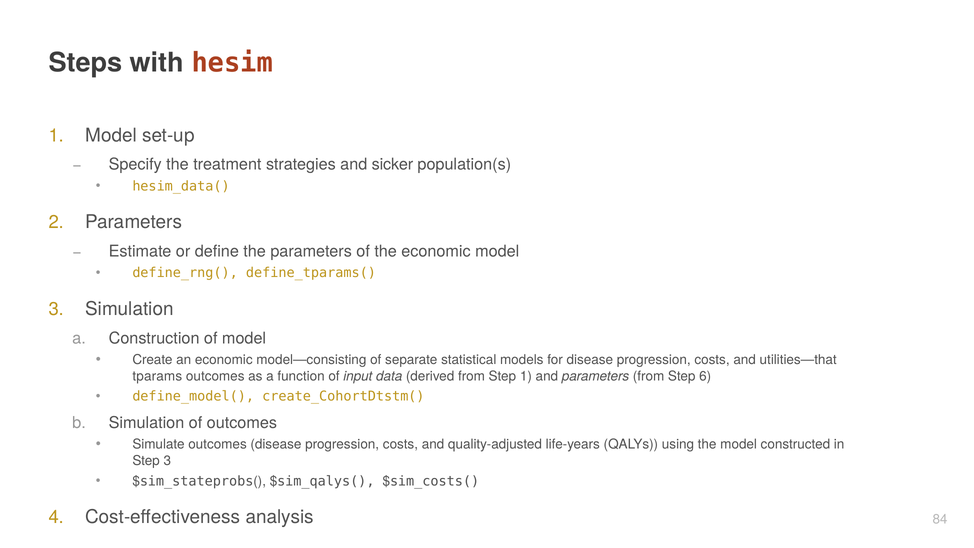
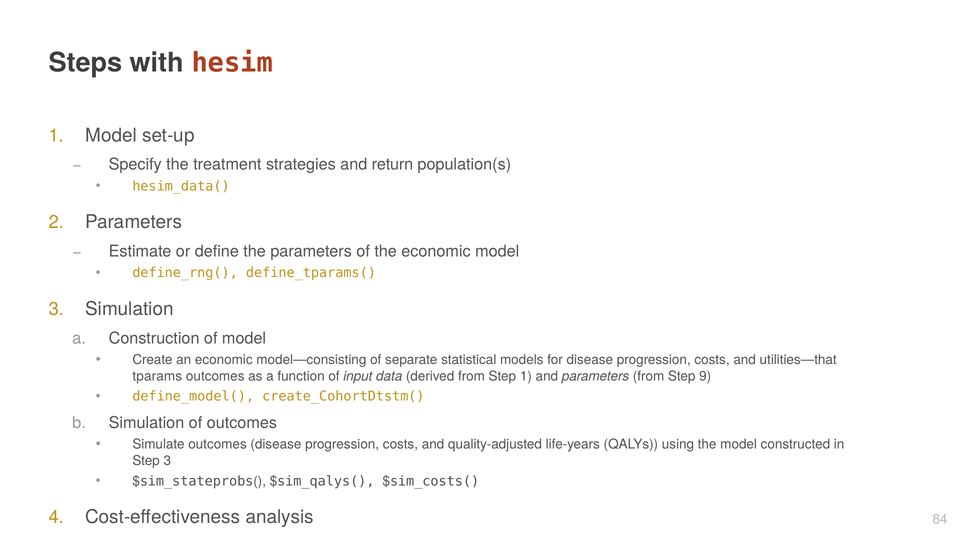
sicker: sicker -> return
6: 6 -> 9
